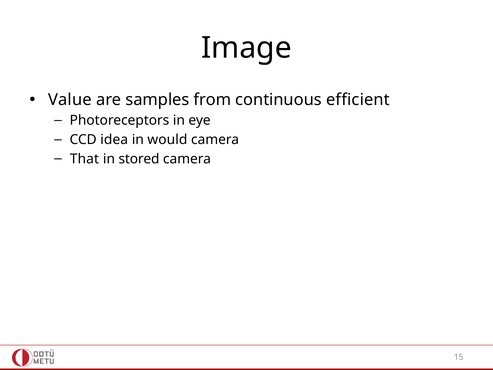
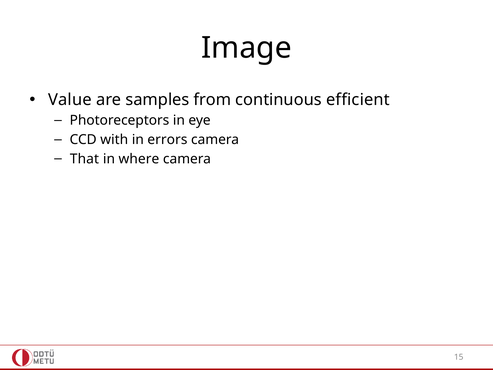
idea: idea -> with
would: would -> errors
stored: stored -> where
